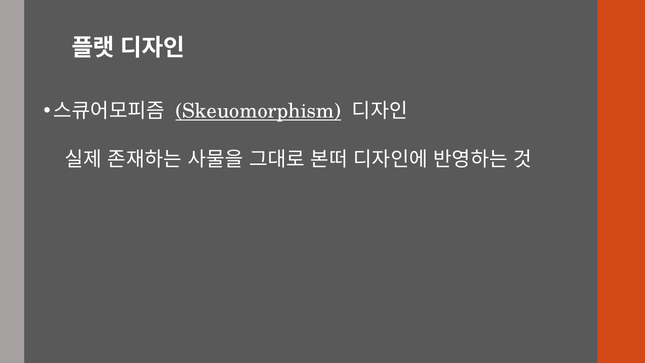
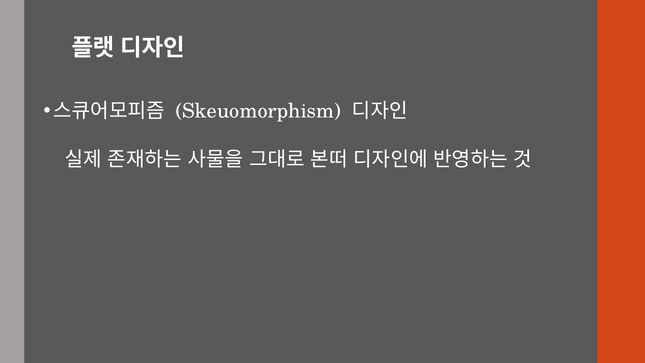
Skeuomorphism underline: present -> none
